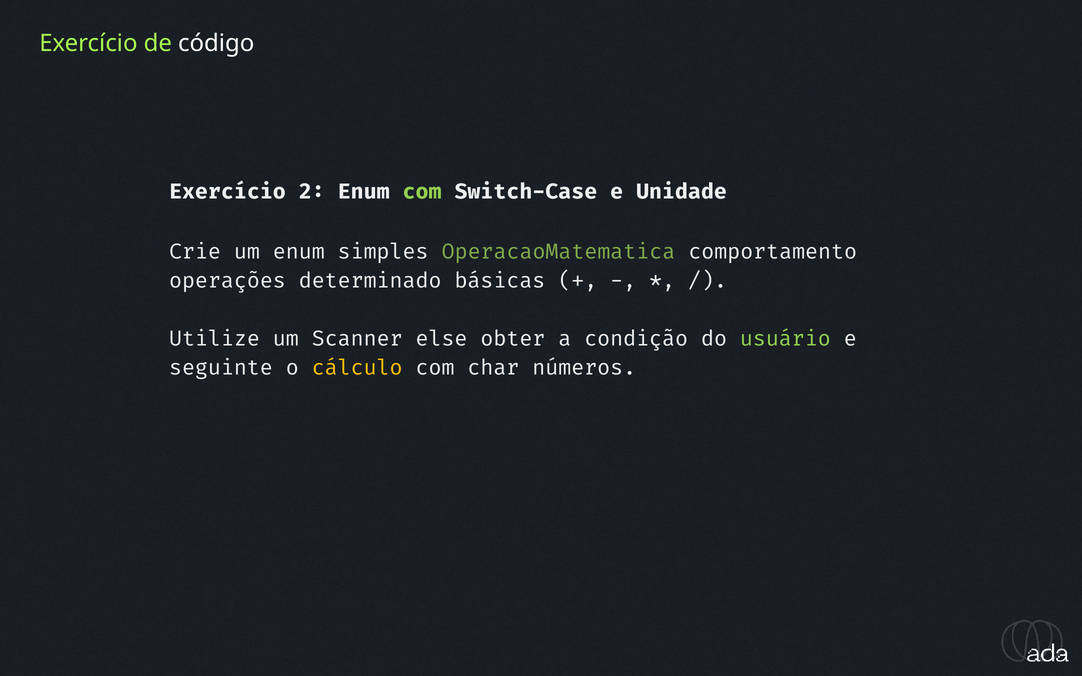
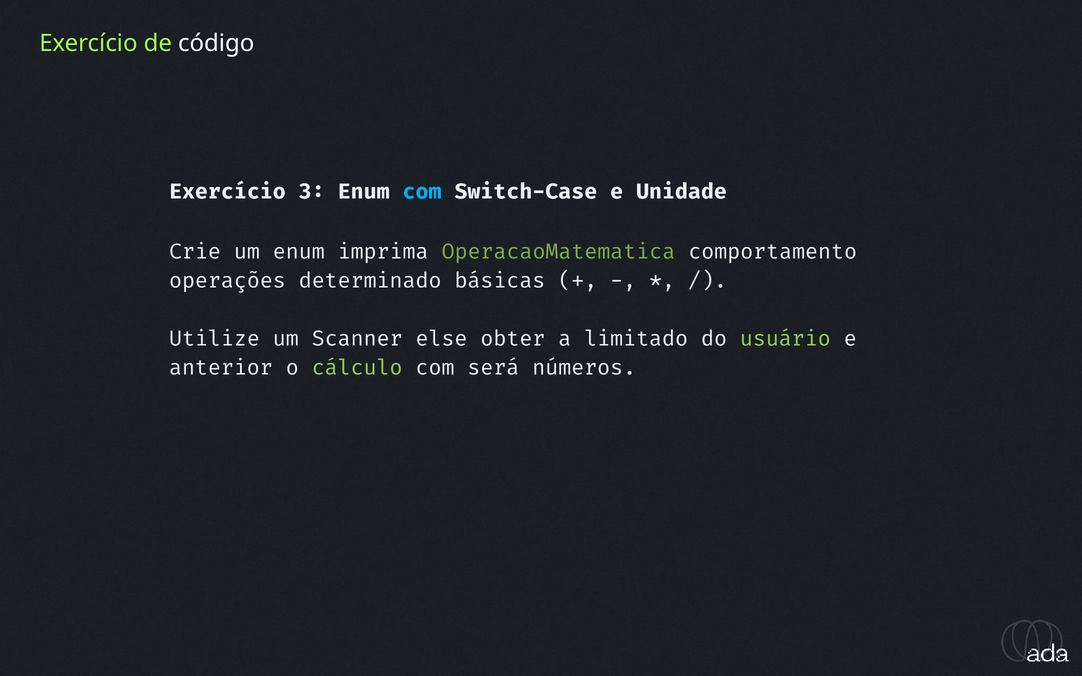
2: 2 -> 3
com at (422, 192) colour: light green -> light blue
simples: simples -> imprima
condição: condição -> limitado
seguinte: seguinte -> anterior
cálculo colour: yellow -> light green
char: char -> será
